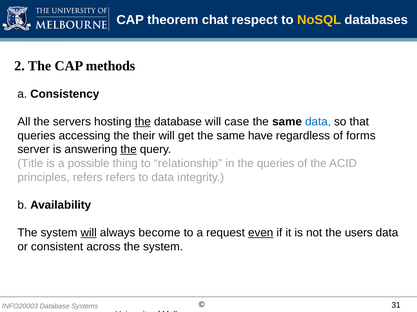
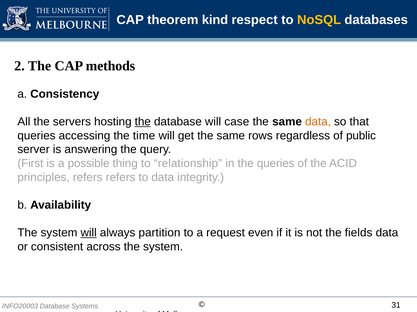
chat: chat -> kind
data at (318, 122) colour: blue -> orange
their: their -> time
have: have -> rows
forms: forms -> public
the at (129, 150) underline: present -> none
Title: Title -> First
become: become -> partition
even underline: present -> none
users: users -> fields
